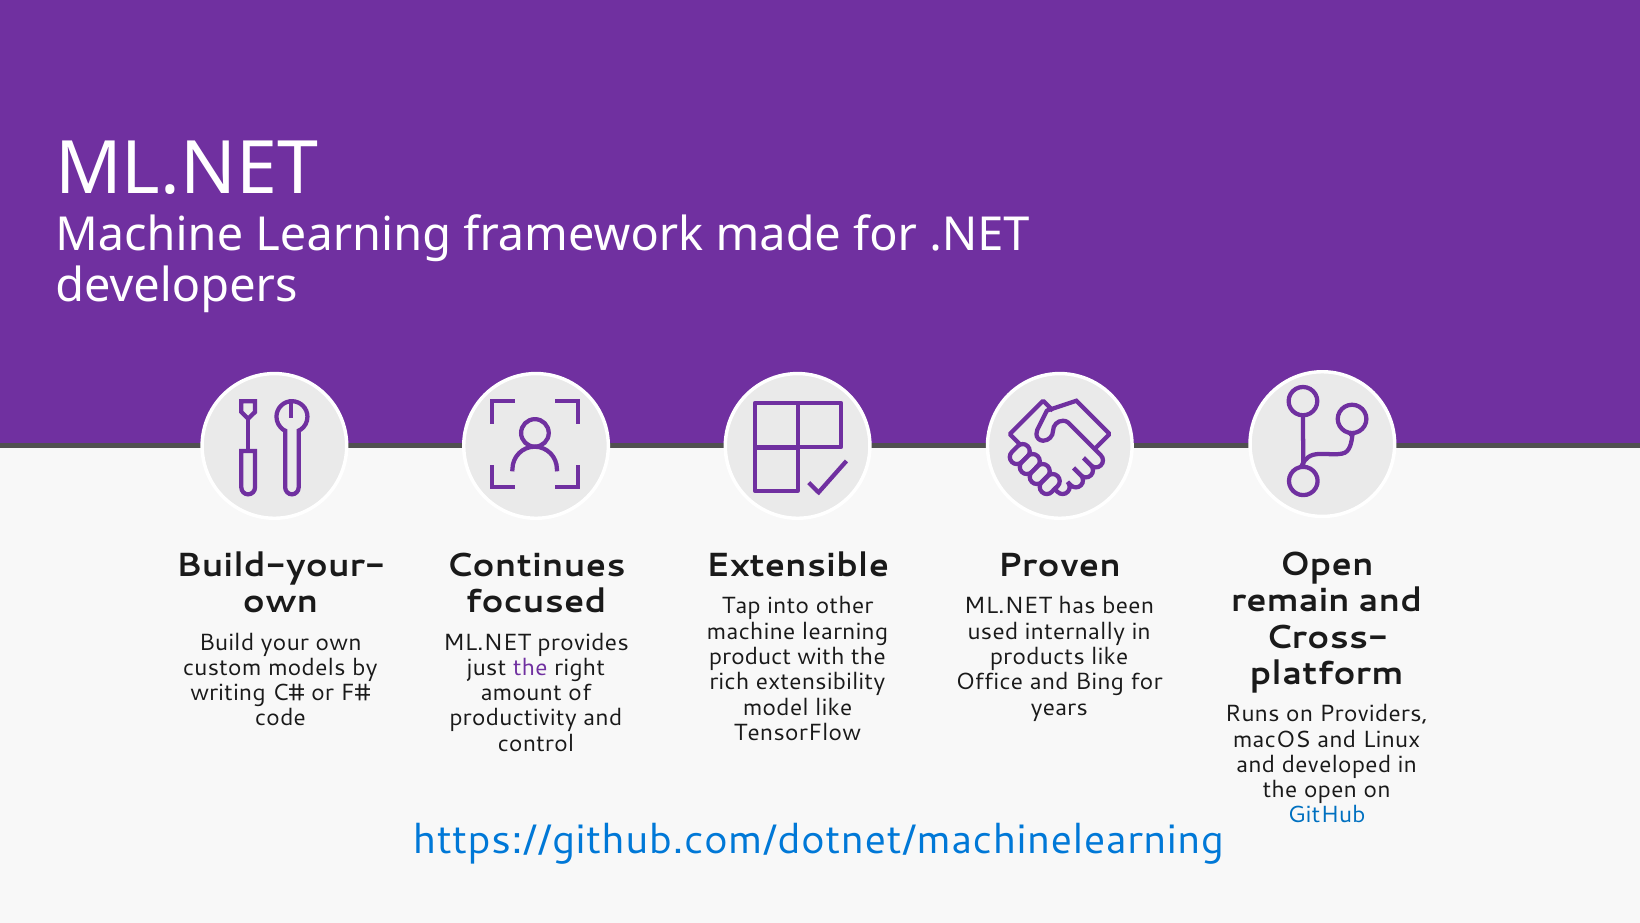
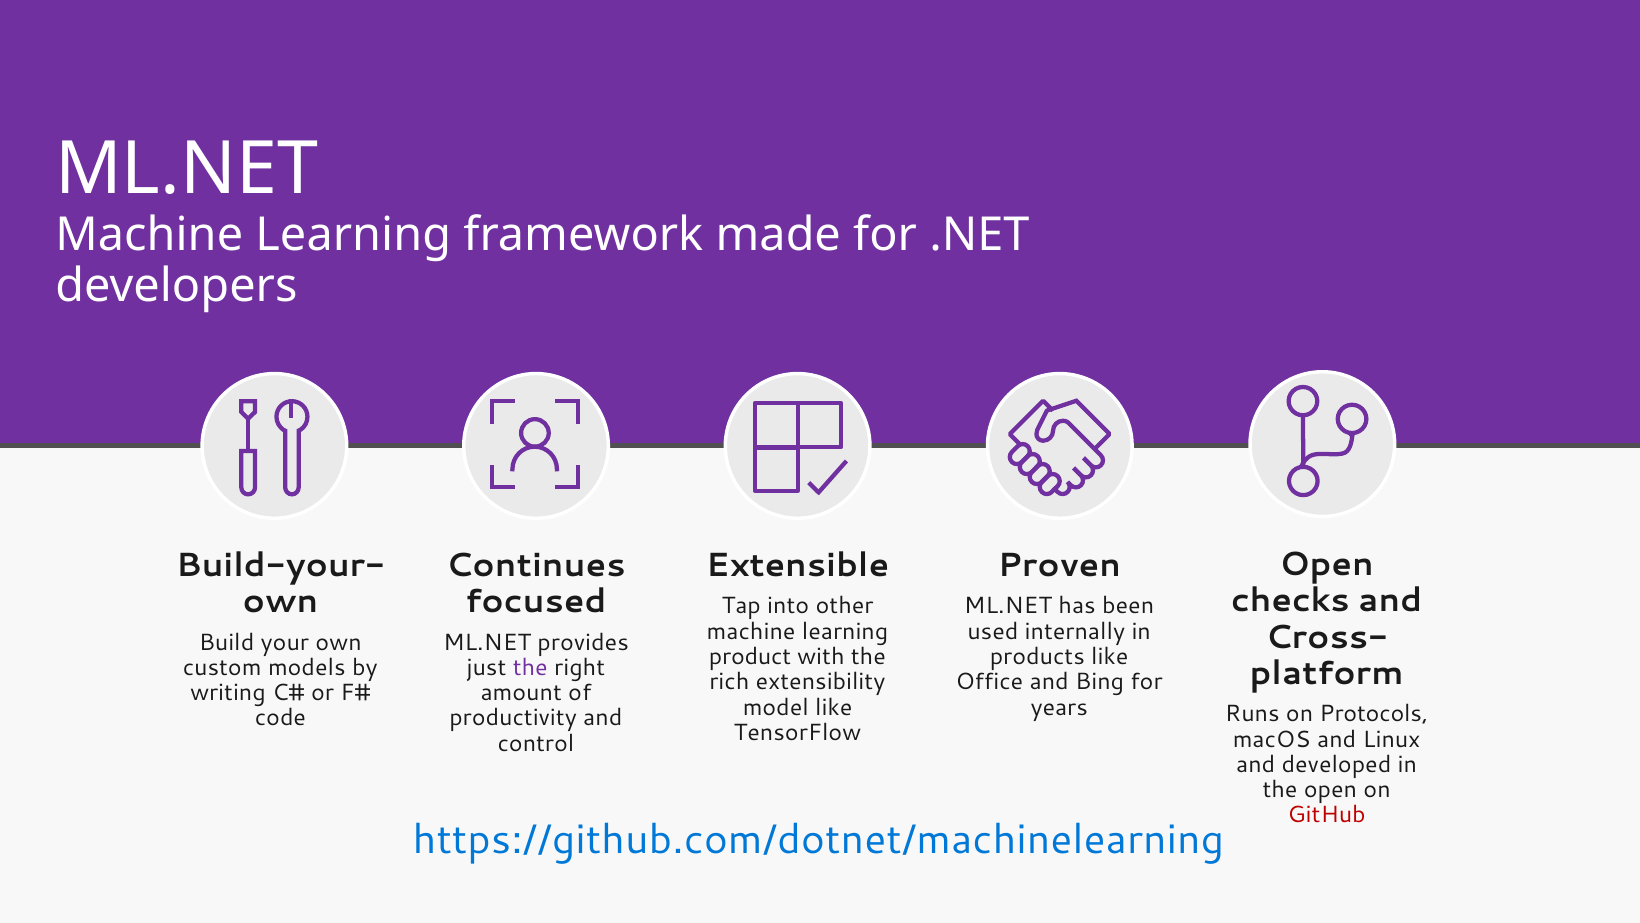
remain: remain -> checks
Providers: Providers -> Protocols
GitHub colour: blue -> red
